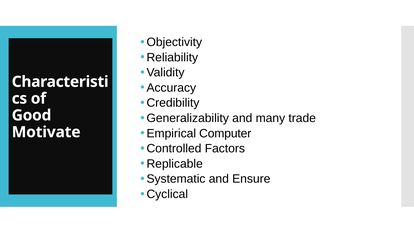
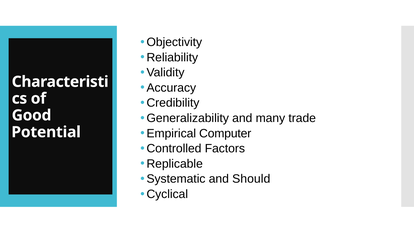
Motivate: Motivate -> Potential
Ensure: Ensure -> Should
